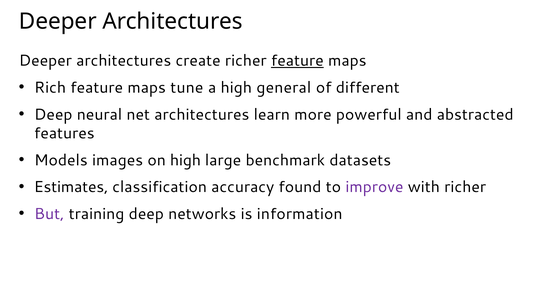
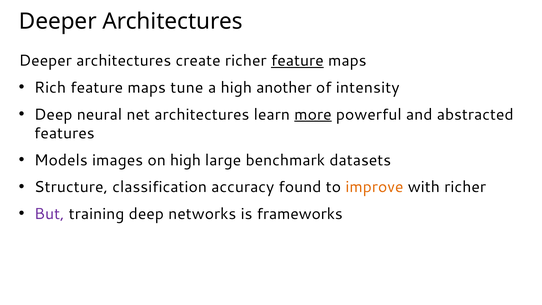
general: general -> another
different: different -> intensity
more underline: none -> present
Estimates: Estimates -> Structure
improve colour: purple -> orange
information: information -> frameworks
